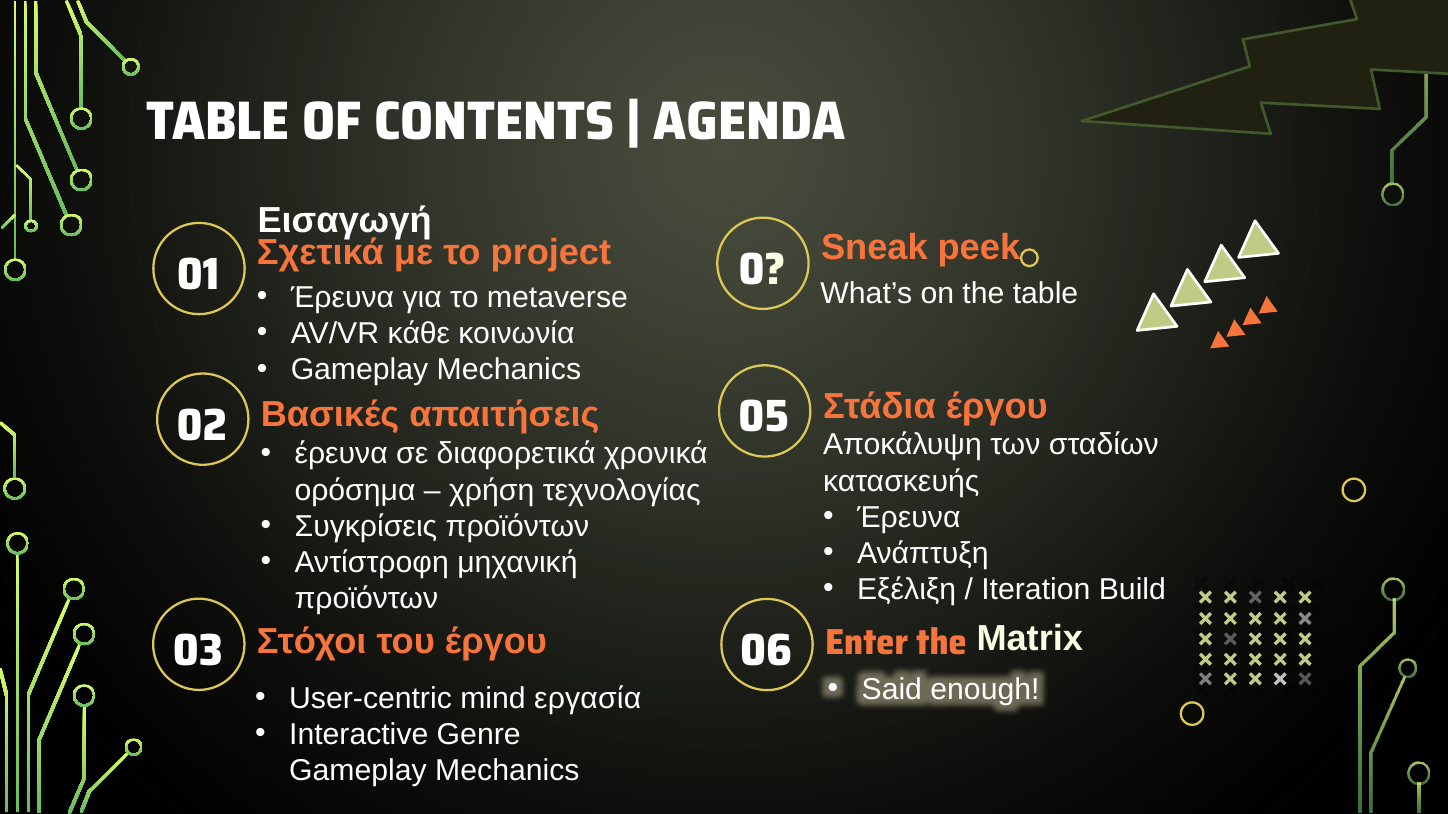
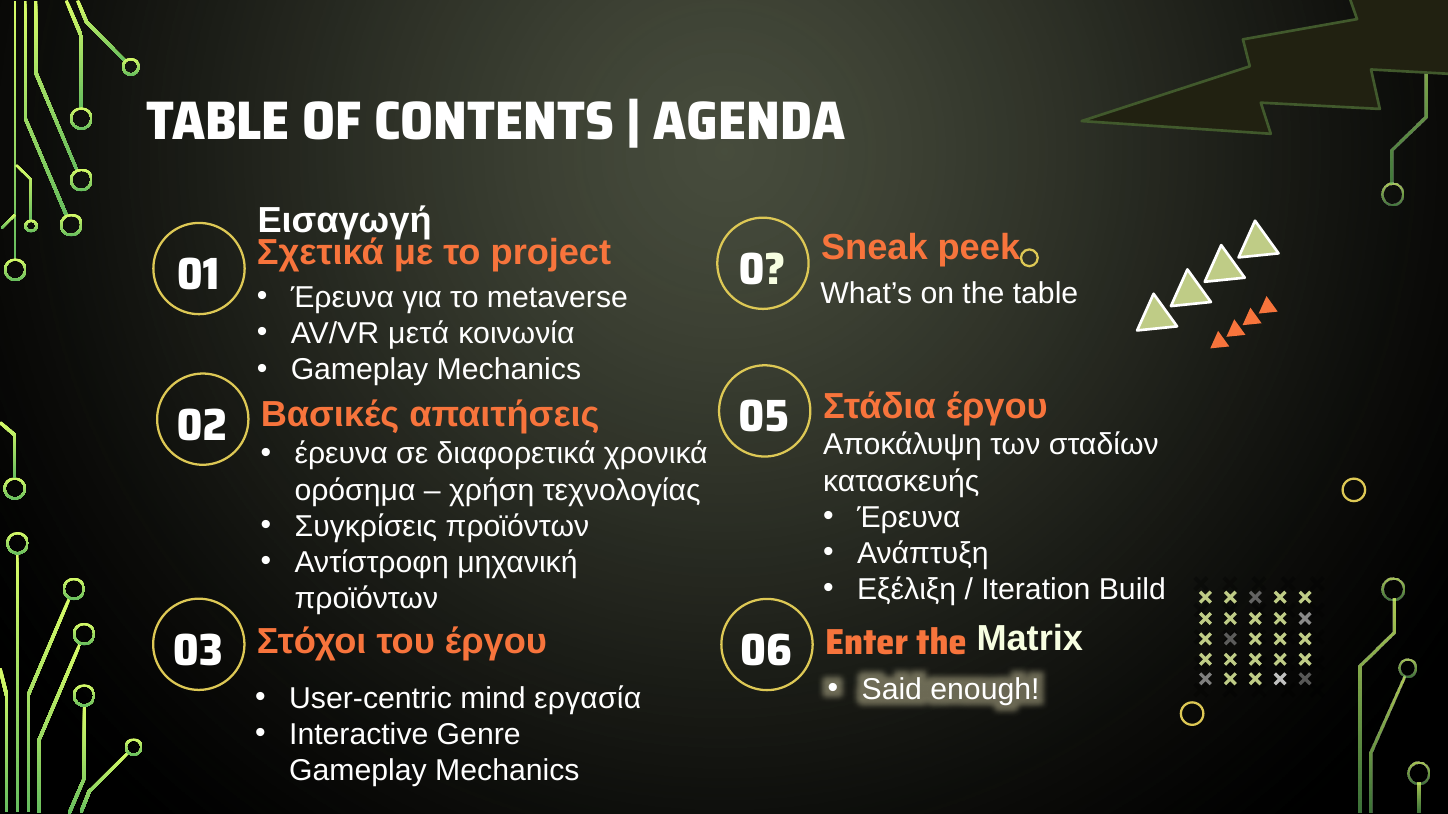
κάθε: κάθε -> μετά
